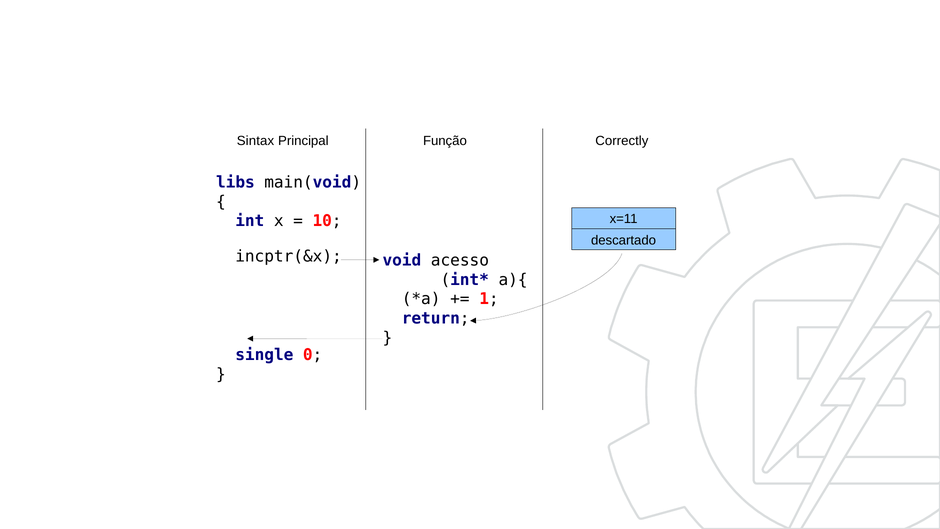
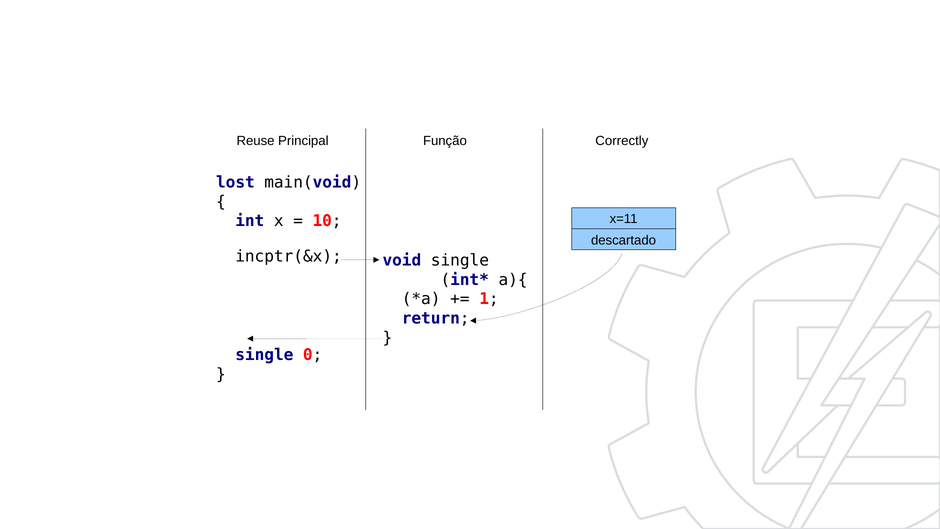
Sintax: Sintax -> Reuse
libs: libs -> lost
void acesso: acesso -> single
